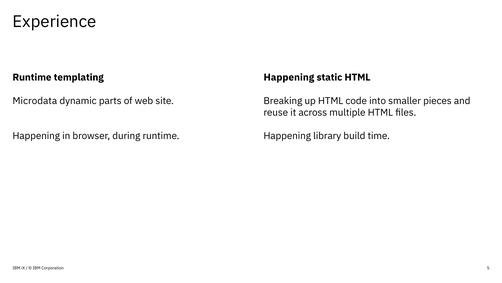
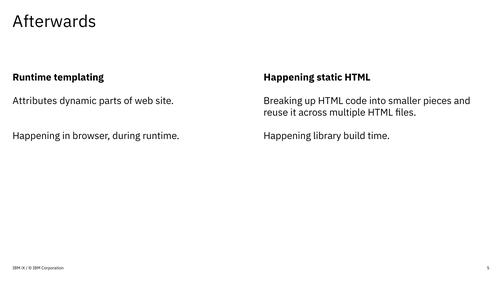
Experience: Experience -> Afterwards
Microdata: Microdata -> Attributes
